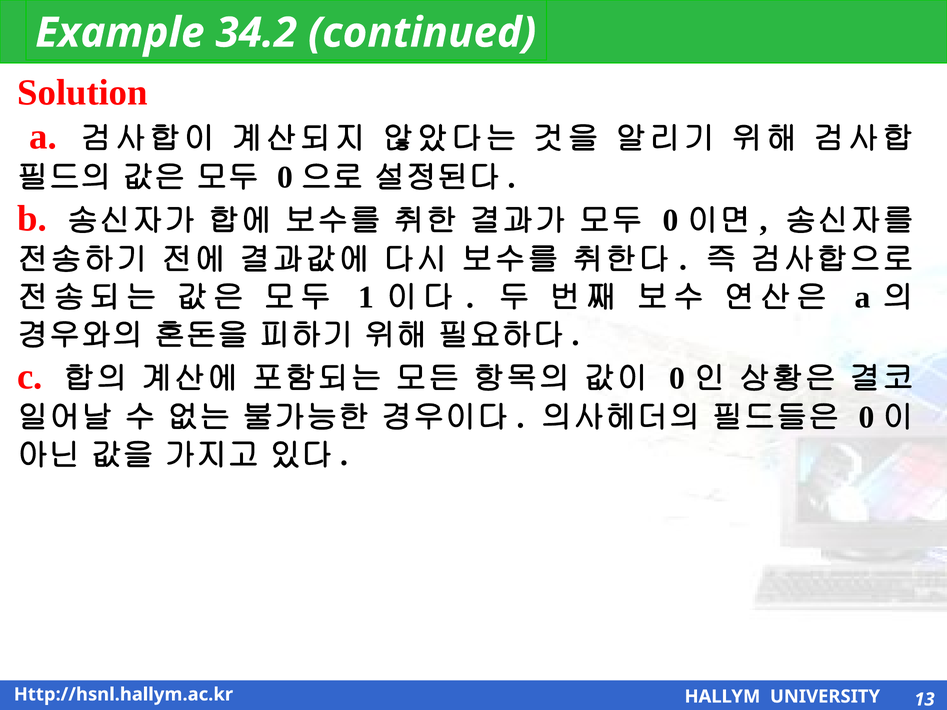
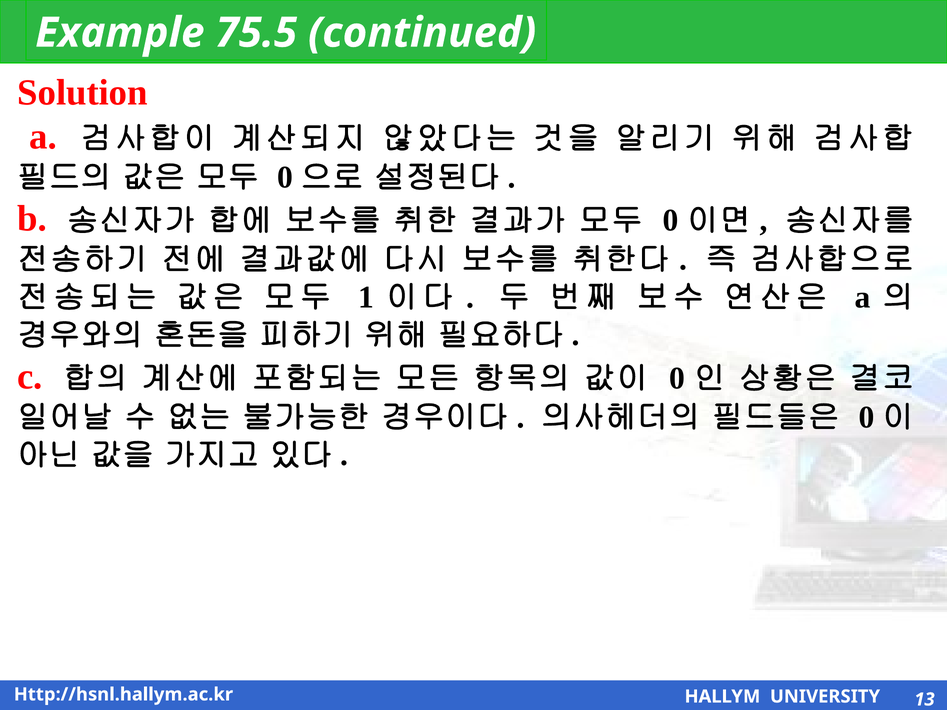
34.2: 34.2 -> 75.5
